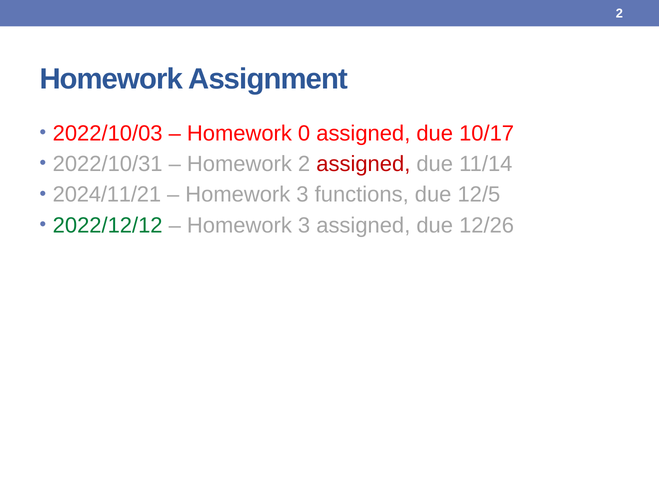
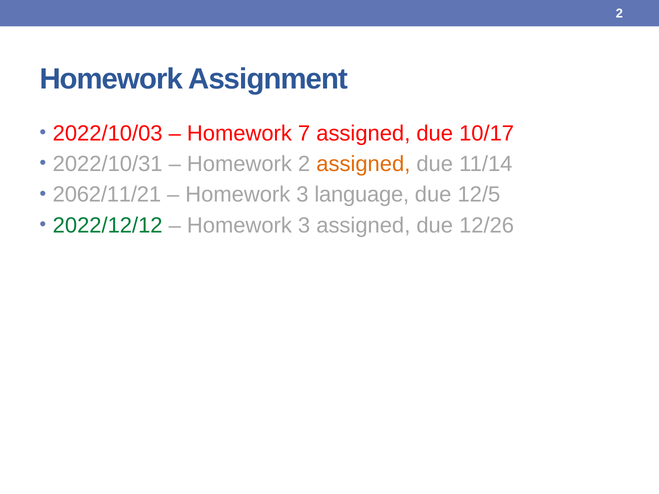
0: 0 -> 7
assigned at (363, 164) colour: red -> orange
2024/11/21: 2024/11/21 -> 2062/11/21
functions: functions -> language
